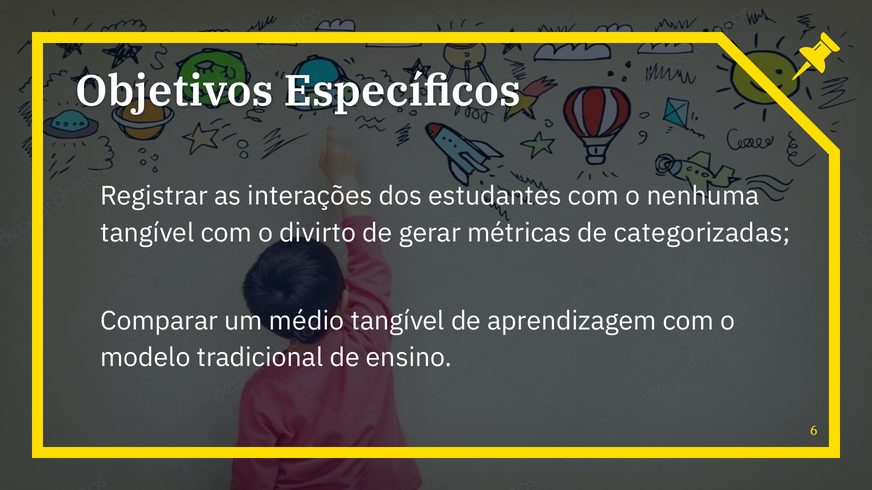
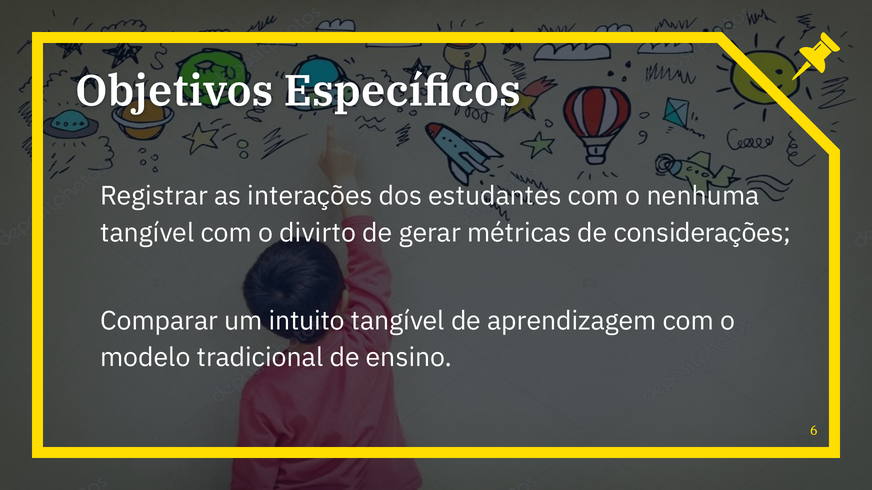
categorizadas: categorizadas -> considerações
médio: médio -> intuito
